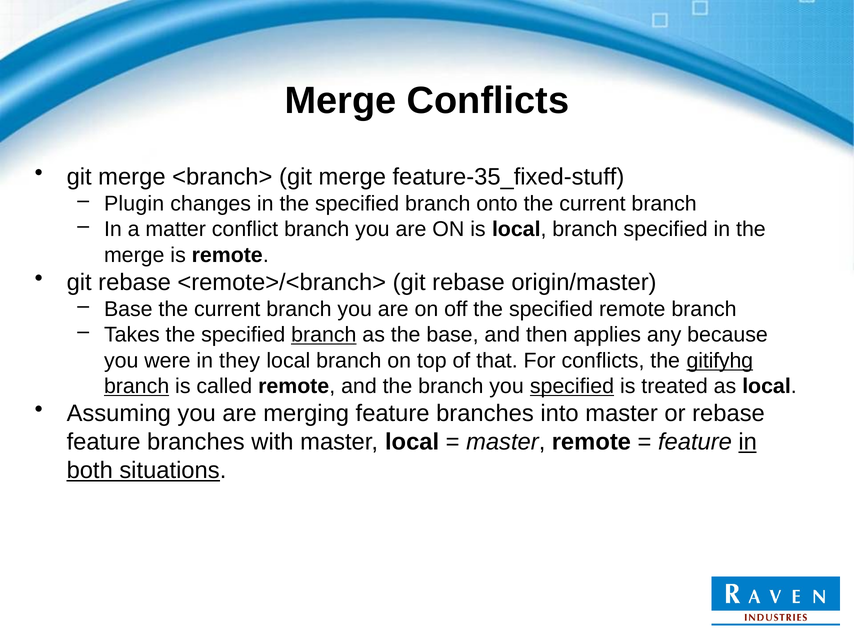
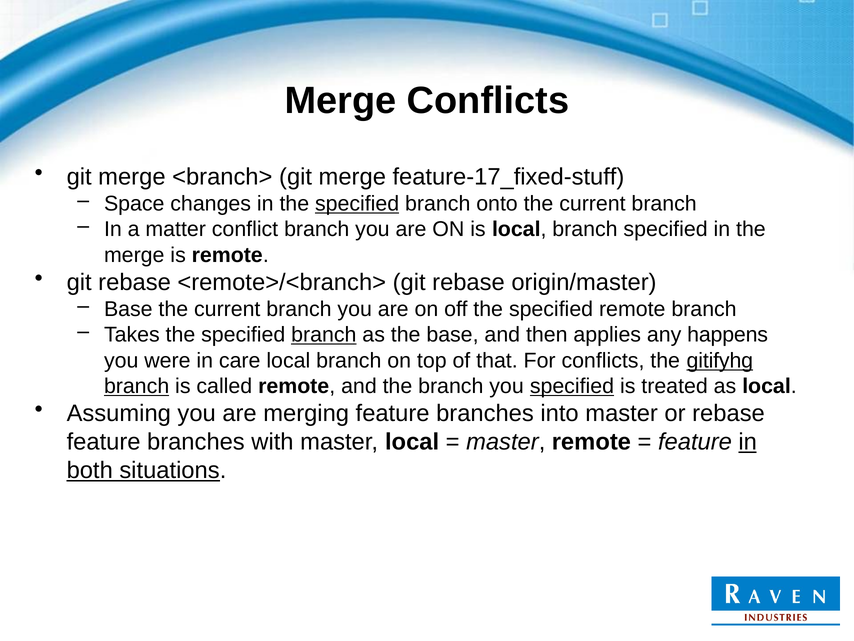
feature-35_fixed-stuff: feature-35_fixed-stuff -> feature-17_fixed-stuff
Plugin: Plugin -> Space
specified at (357, 204) underline: none -> present
because: because -> happens
they: they -> care
